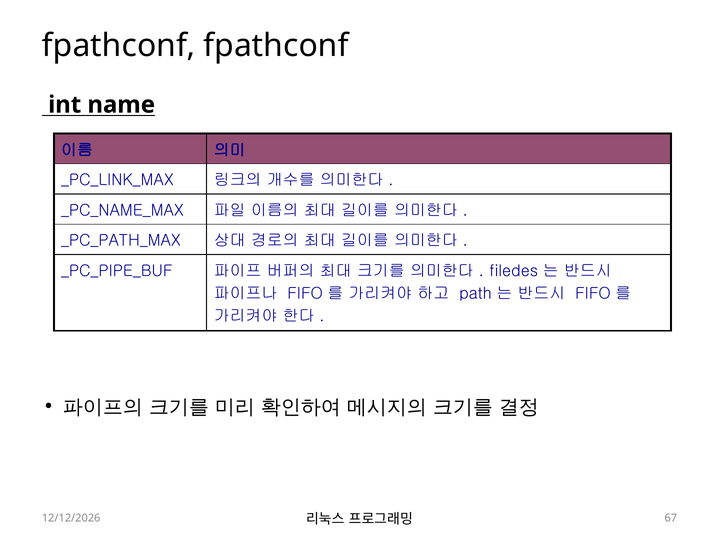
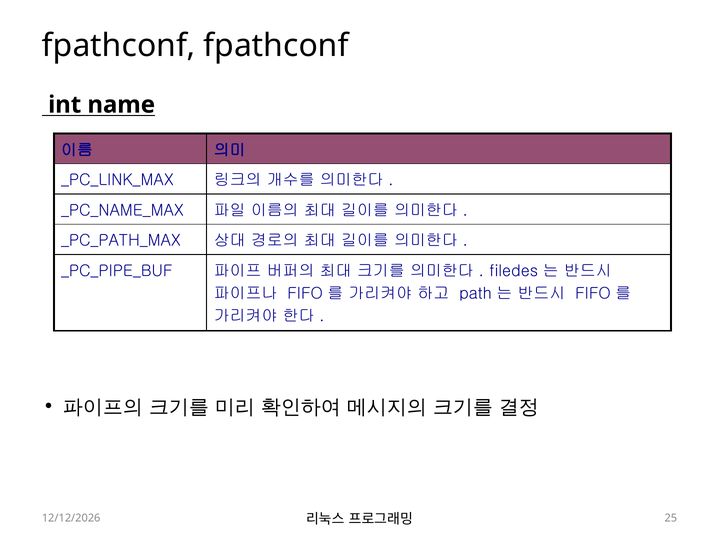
67: 67 -> 25
